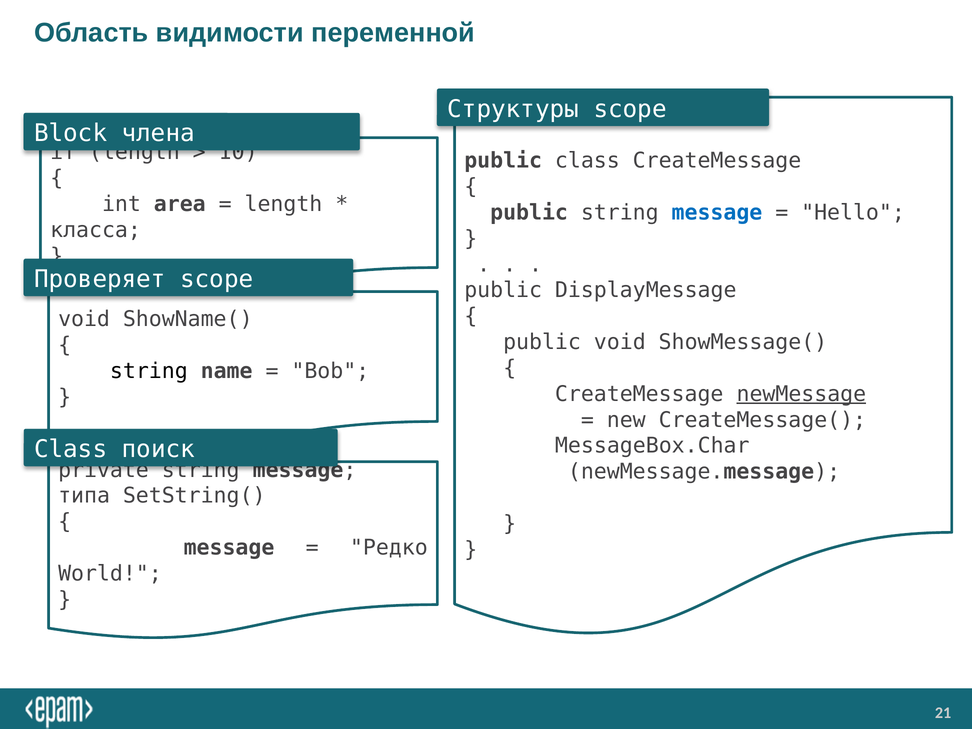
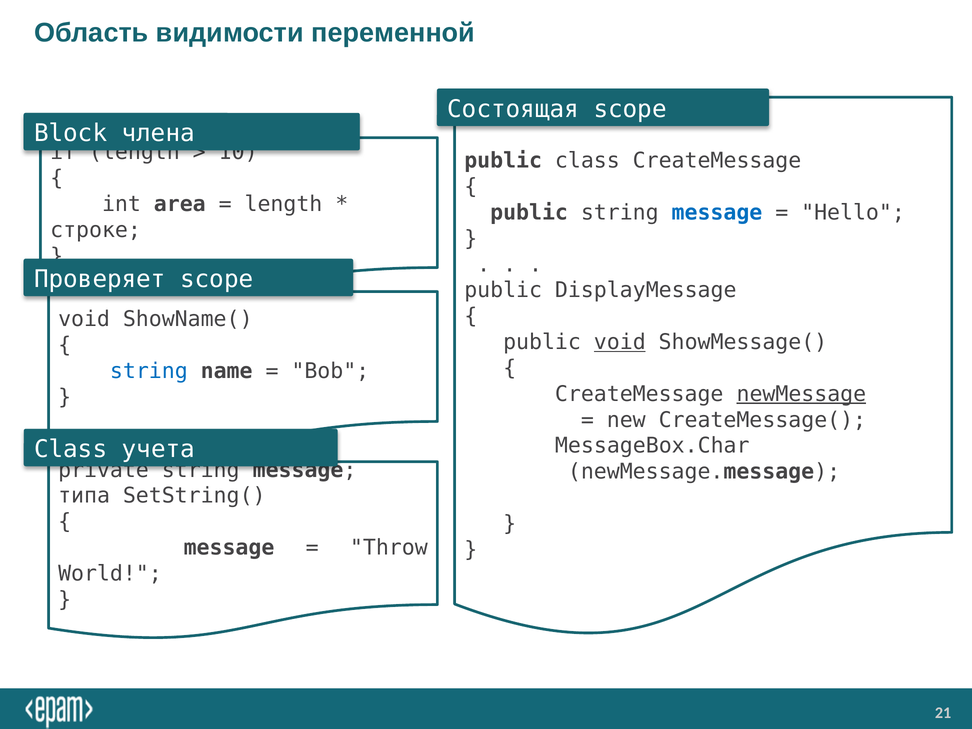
Структуры: Структуры -> Состоящая
класса: класса -> строке
void at (620, 342) underline: none -> present
string at (149, 371) colour: black -> blue
поиск: поиск -> учета
Редко: Редко -> Throw
